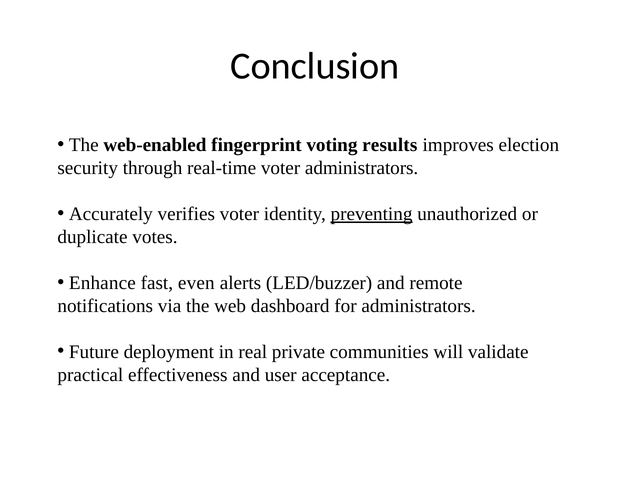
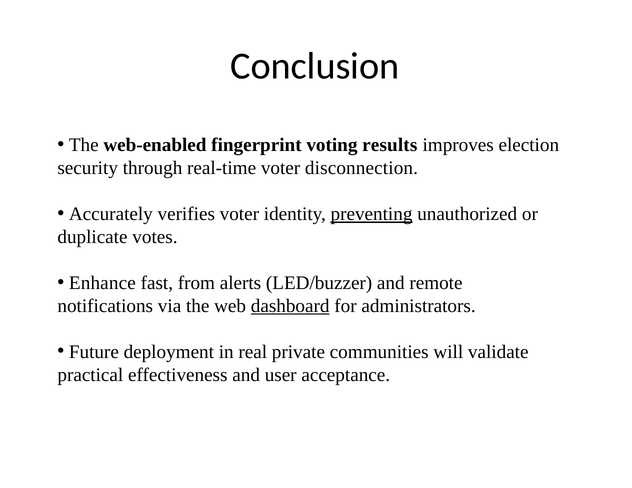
voter administrators: administrators -> disconnection
even: even -> from
dashboard underline: none -> present
